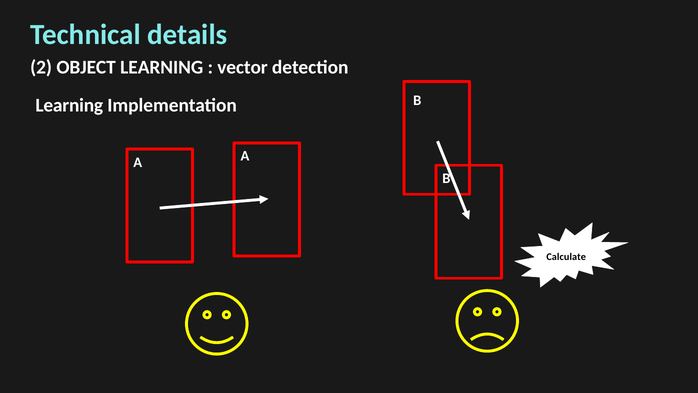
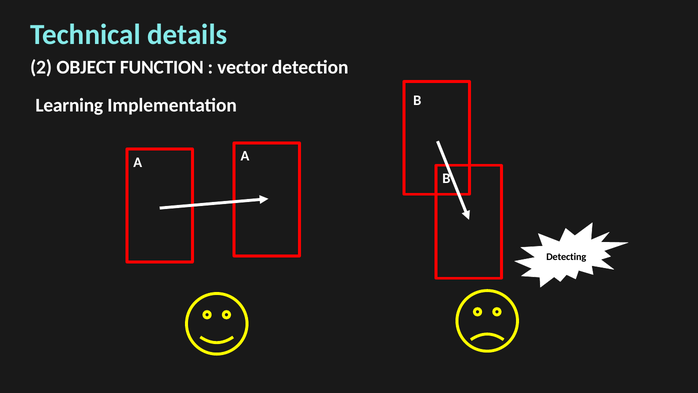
OBJECT LEARNING: LEARNING -> FUNCTION
Calculate: Calculate -> Detecting
